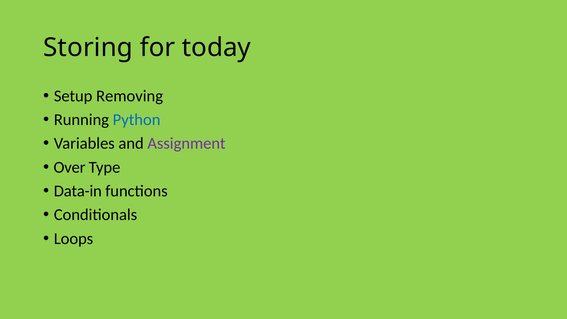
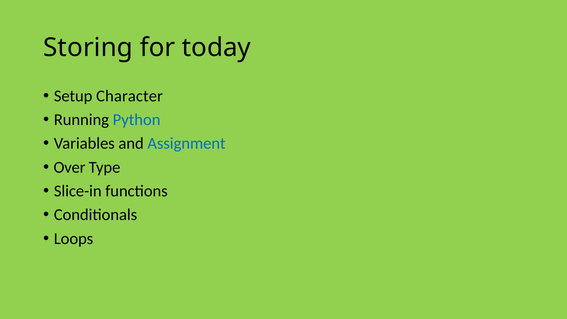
Removing: Removing -> Character
Assignment colour: purple -> blue
Data-in: Data-in -> Slice-in
